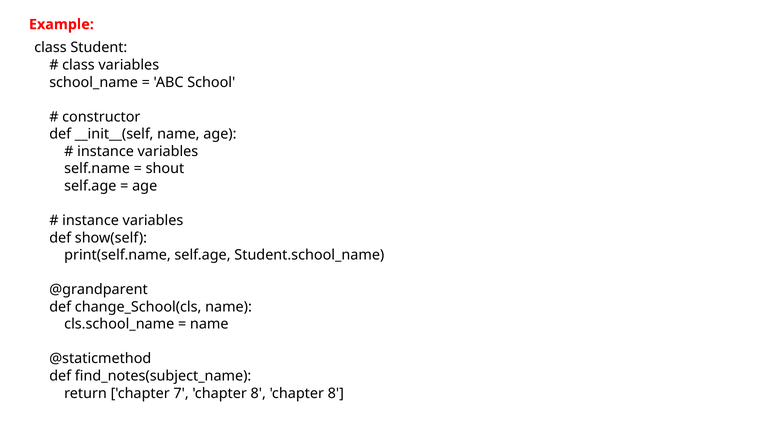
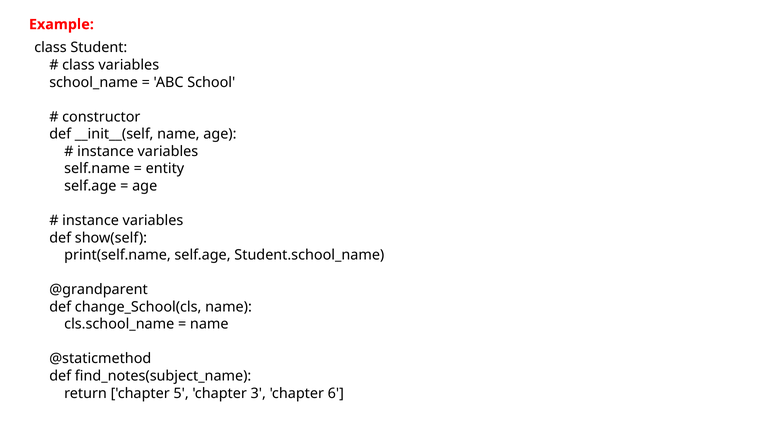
shout: shout -> entity
7: 7 -> 5
8 at (258, 393): 8 -> 3
8 at (336, 393): 8 -> 6
